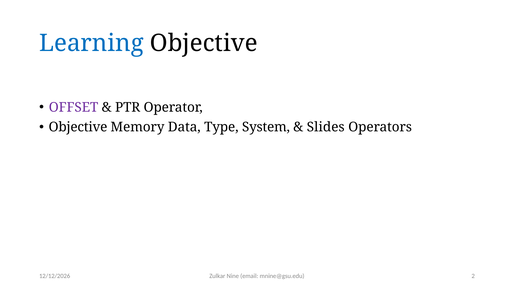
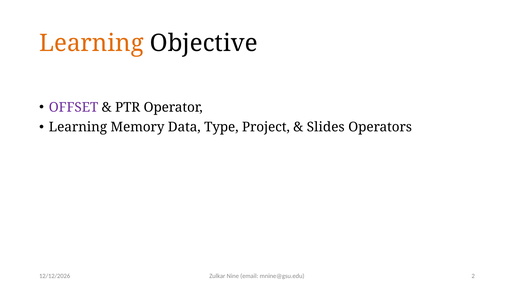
Learning at (91, 43) colour: blue -> orange
Objective at (78, 127): Objective -> Learning
System: System -> Project
